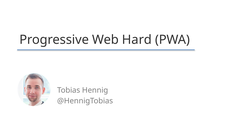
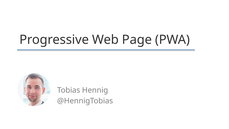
Hard: Hard -> Page
